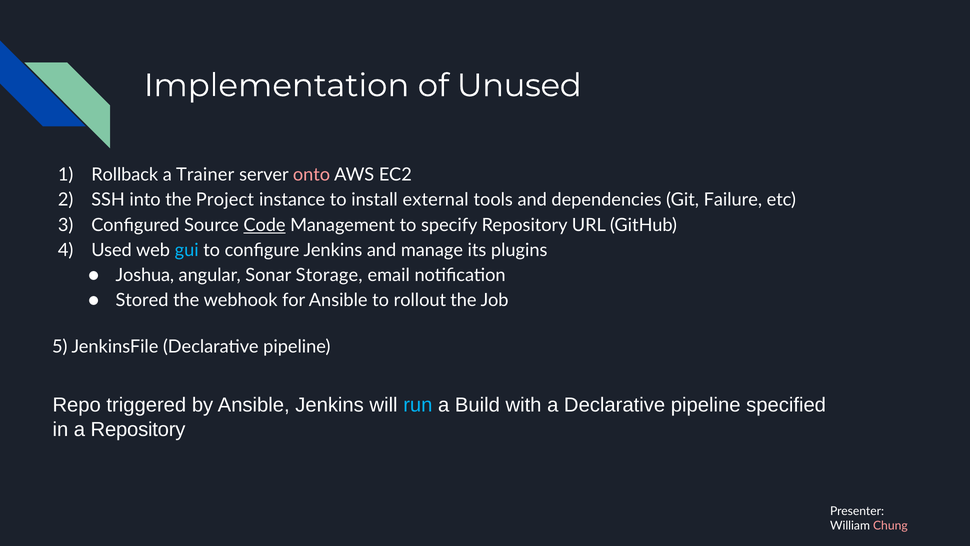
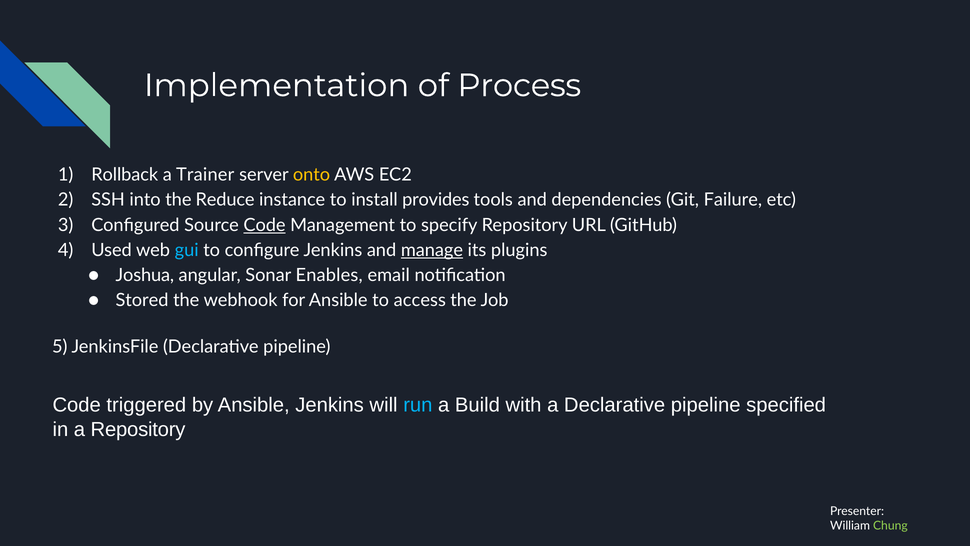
Unused: Unused -> Process
onto colour: pink -> yellow
Project: Project -> Reduce
external: external -> provides
manage underline: none -> present
Storage: Storage -> Enables
rollout: rollout -> access
Repo at (77, 405): Repo -> Code
Chung colour: pink -> light green
